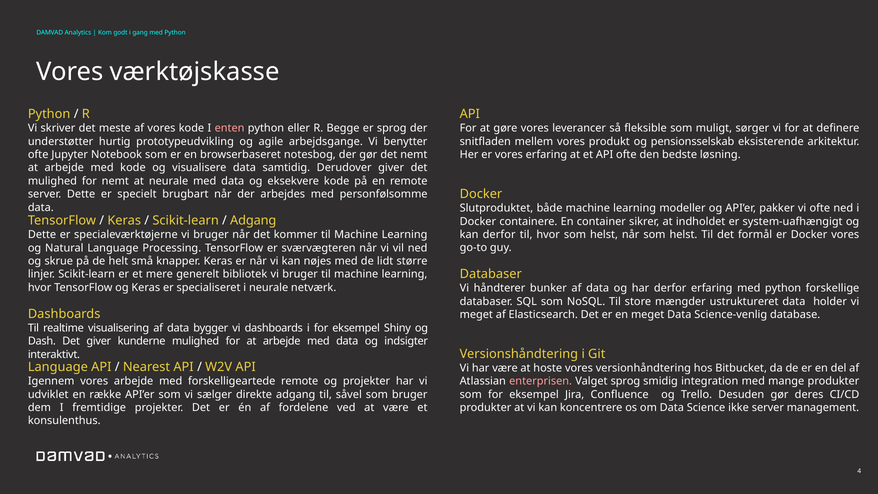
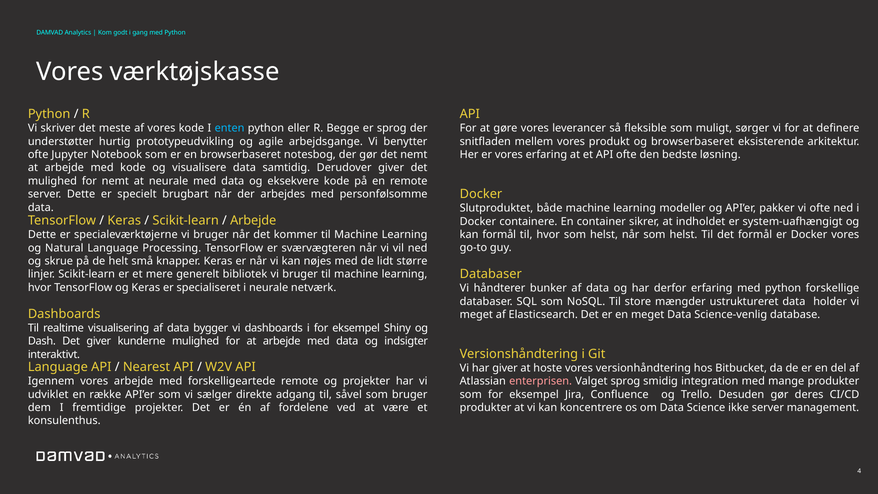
enten colour: pink -> light blue
og pensionsselskab: pensionsselskab -> browserbaseret
Adgang at (253, 221): Adgang -> Arbejde
kan derfor: derfor -> formål
har være: være -> giver
